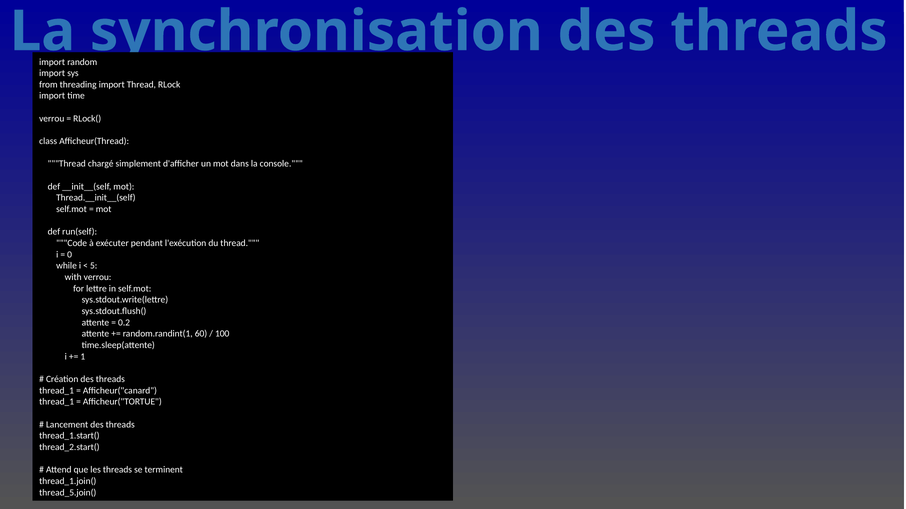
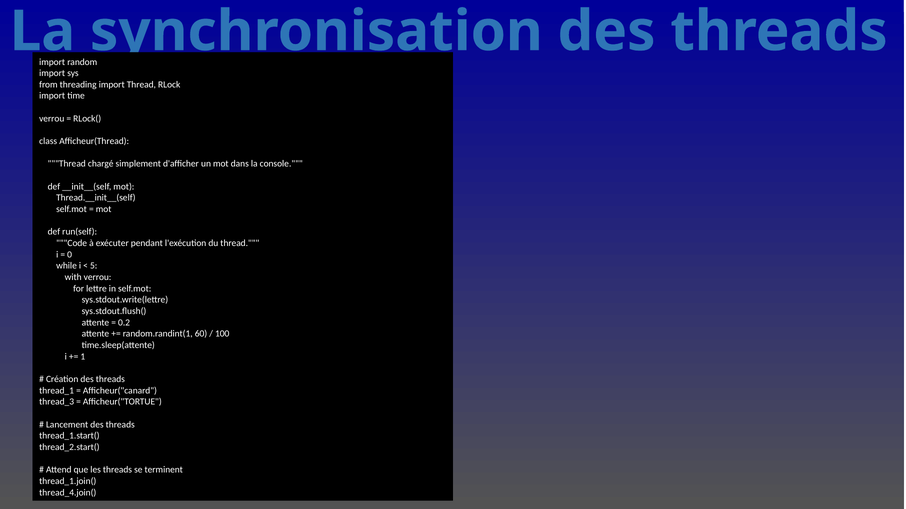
thread_1 at (57, 402): thread_1 -> thread_3
thread_5.join(: thread_5.join( -> thread_4.join(
